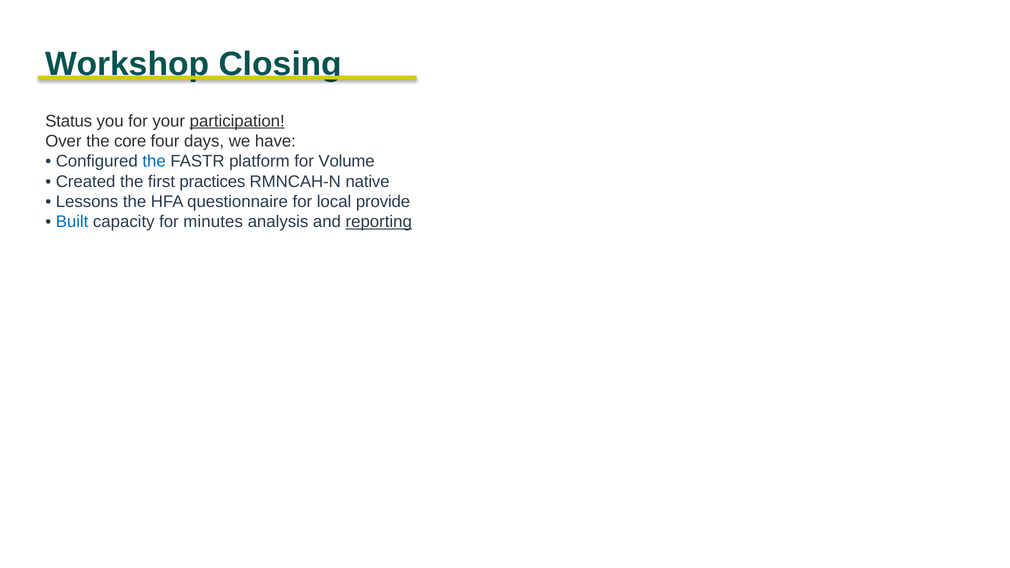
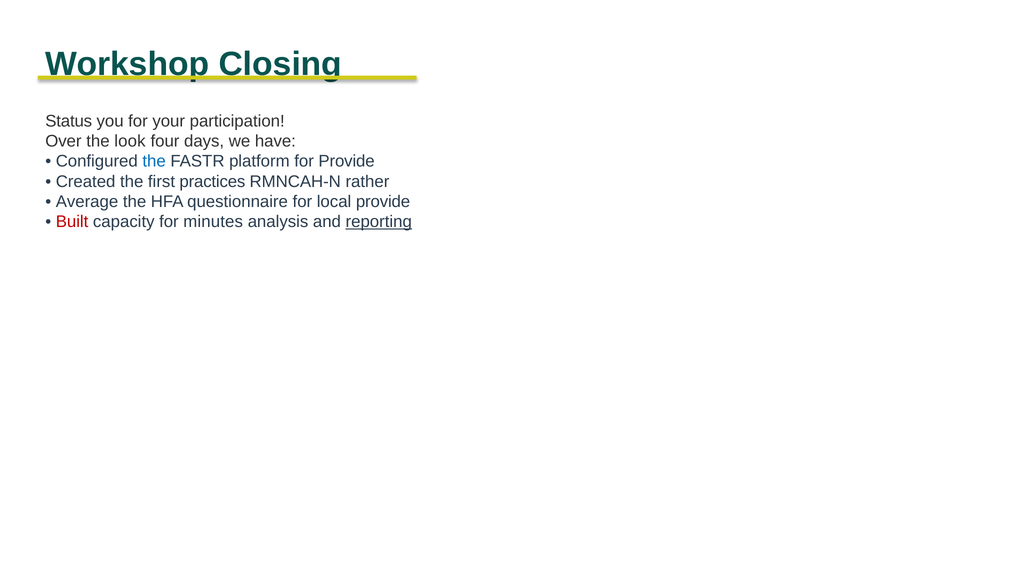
participation underline: present -> none
core: core -> look
for Volume: Volume -> Provide
native: native -> rather
Lessons: Lessons -> Average
Built colour: blue -> red
